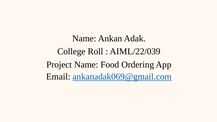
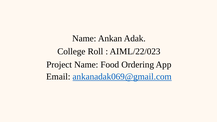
AIML/22/039: AIML/22/039 -> AIML/22/023
